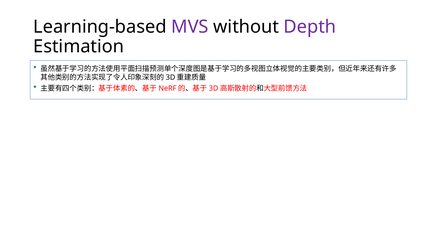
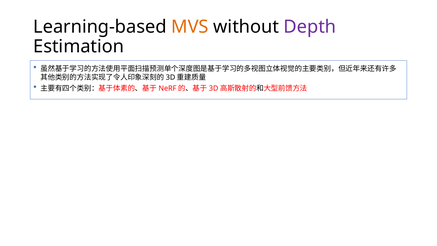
MVS colour: purple -> orange
